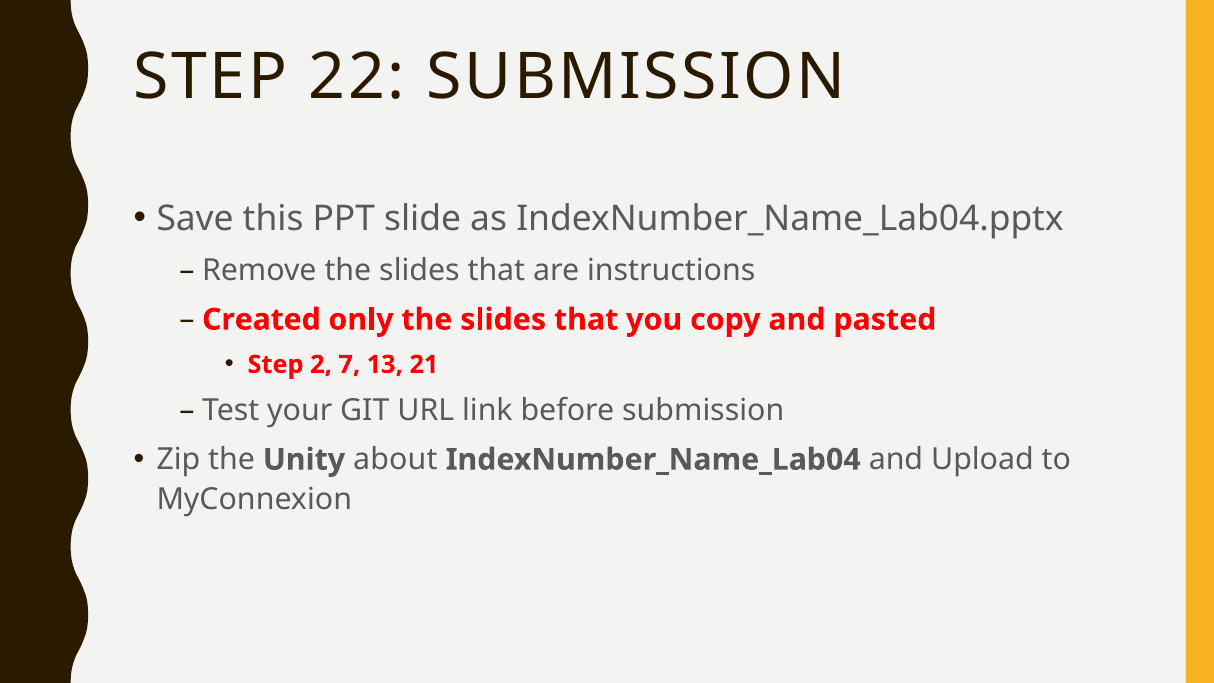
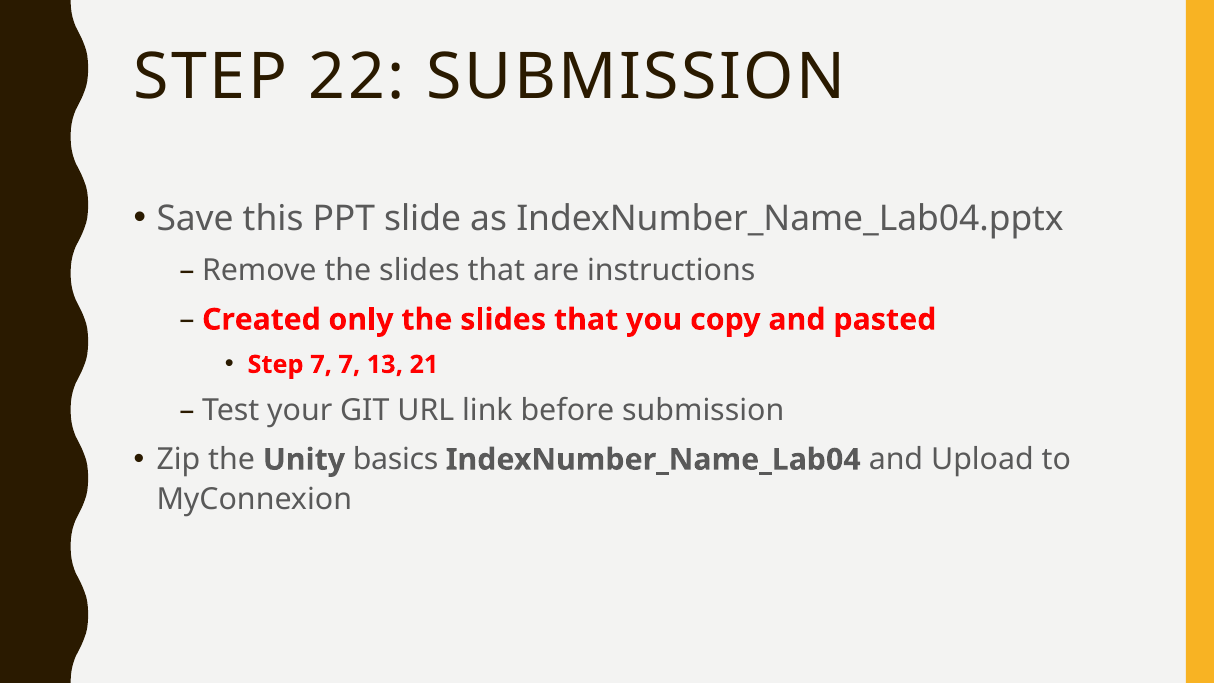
Step 2: 2 -> 7
about: about -> basics
